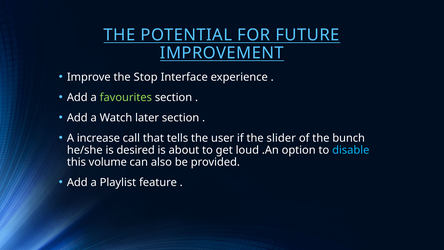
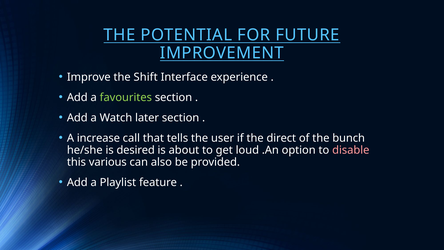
Stop: Stop -> Shift
slider: slider -> direct
disable colour: light blue -> pink
volume: volume -> various
